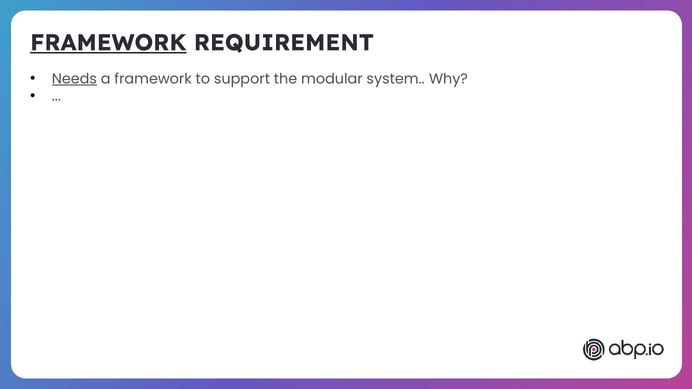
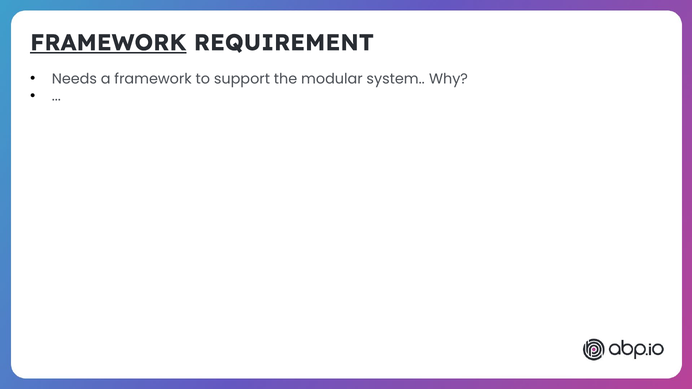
Needs underline: present -> none
